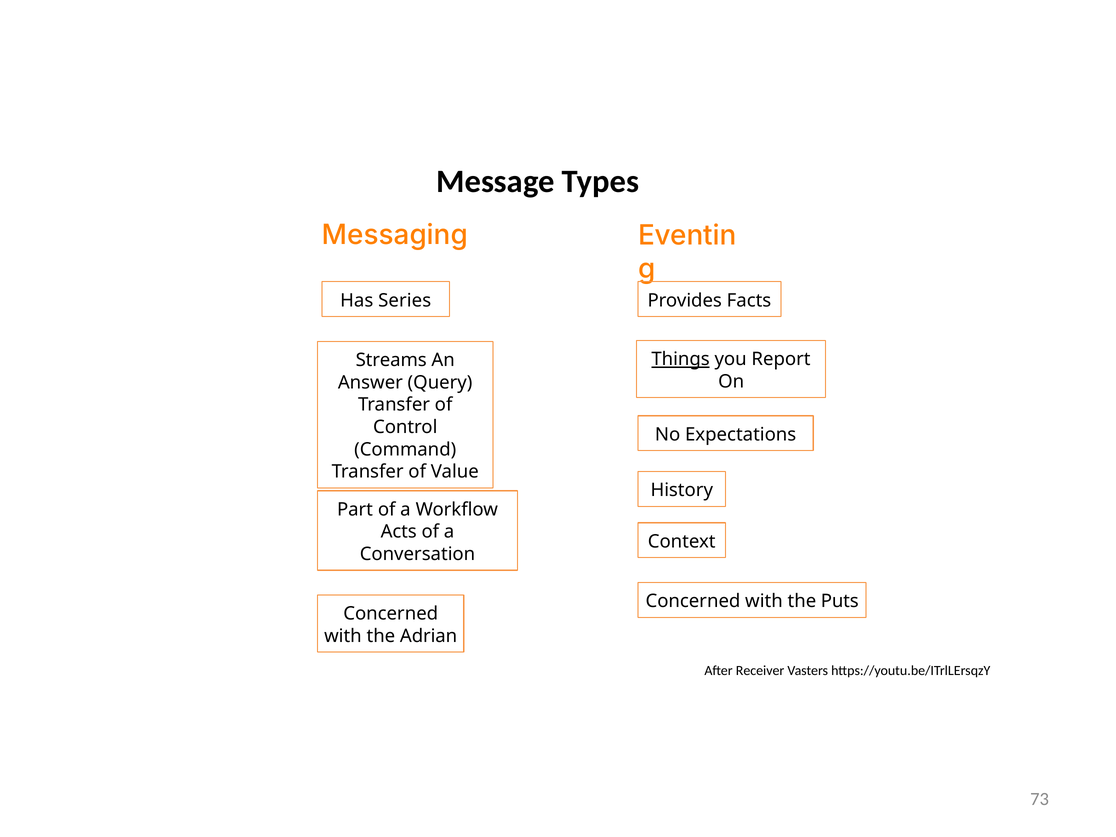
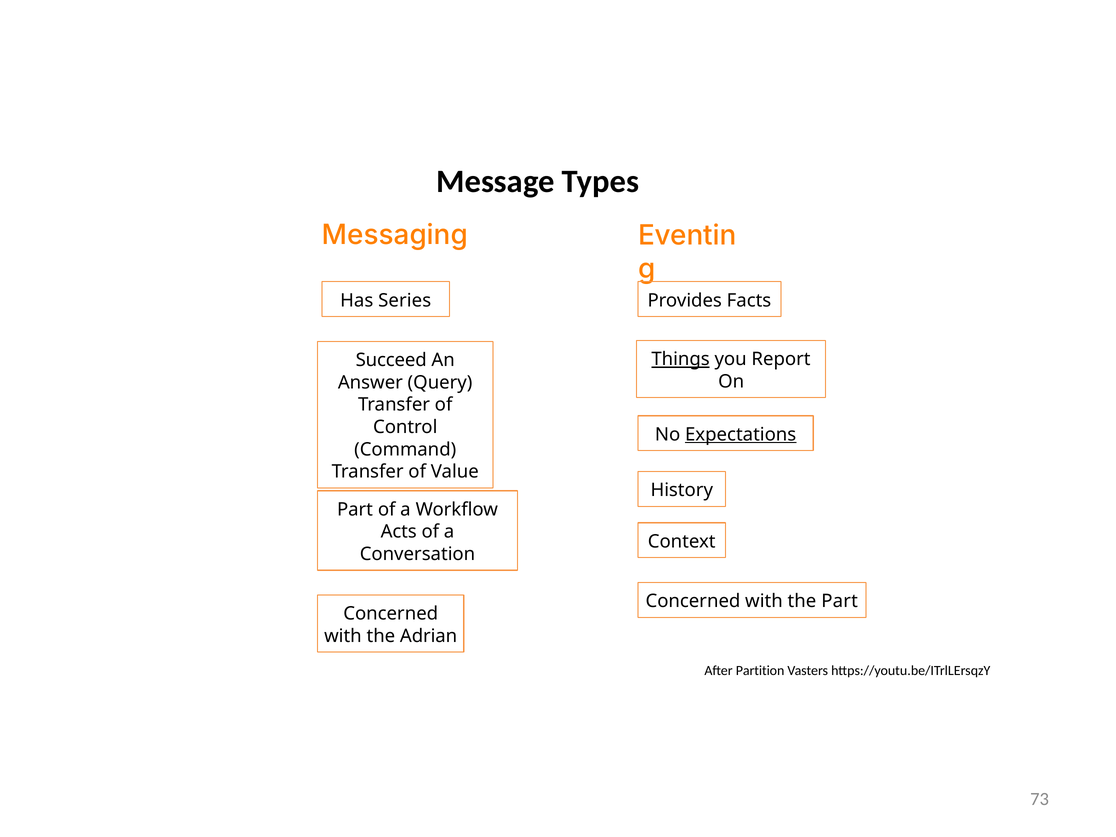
Streams: Streams -> Succeed
Expectations underline: none -> present
the Puts: Puts -> Part
Receiver: Receiver -> Partition
